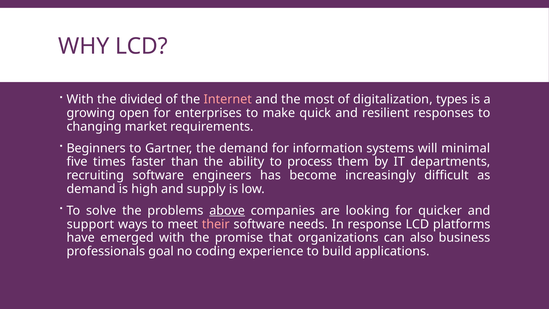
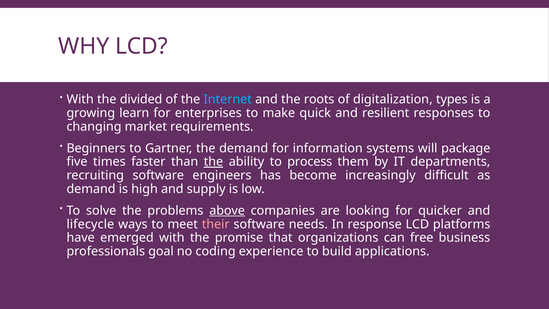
Internet colour: pink -> light blue
most: most -> roots
open: open -> learn
minimal: minimal -> package
the at (213, 162) underline: none -> present
support: support -> lifecycle
also: also -> free
